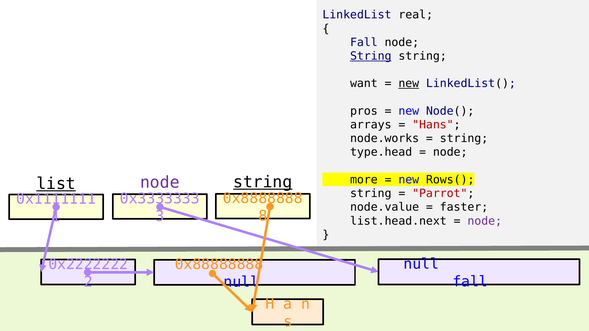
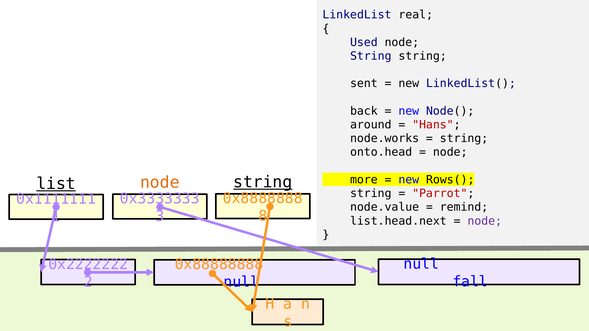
Fall at (364, 42): Fall -> Used
String at (371, 56) underline: present -> none
want: want -> sent
new at (409, 84) underline: present -> none
pros: pros -> back
arrays: arrays -> around
type.head: type.head -> onto.head
node at (160, 183) colour: purple -> orange
faster: faster -> remind
